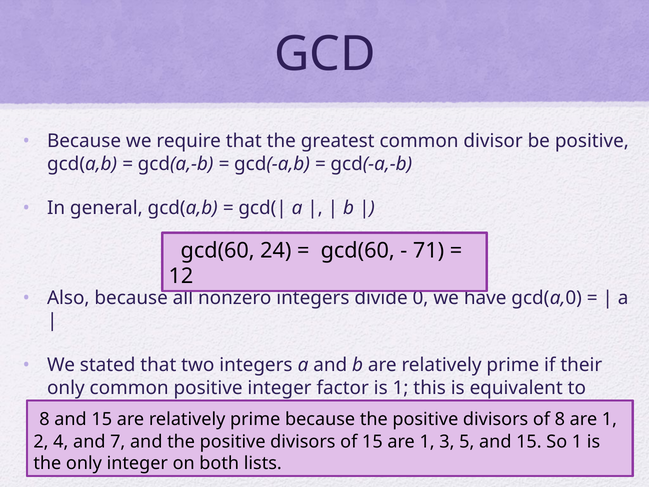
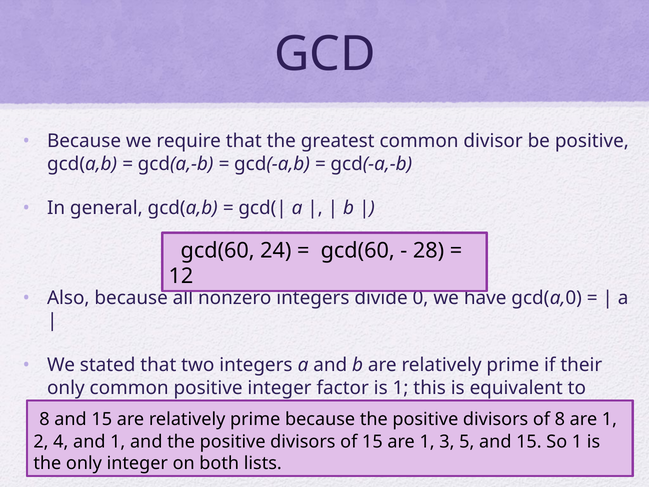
71: 71 -> 28
and 7: 7 -> 1
